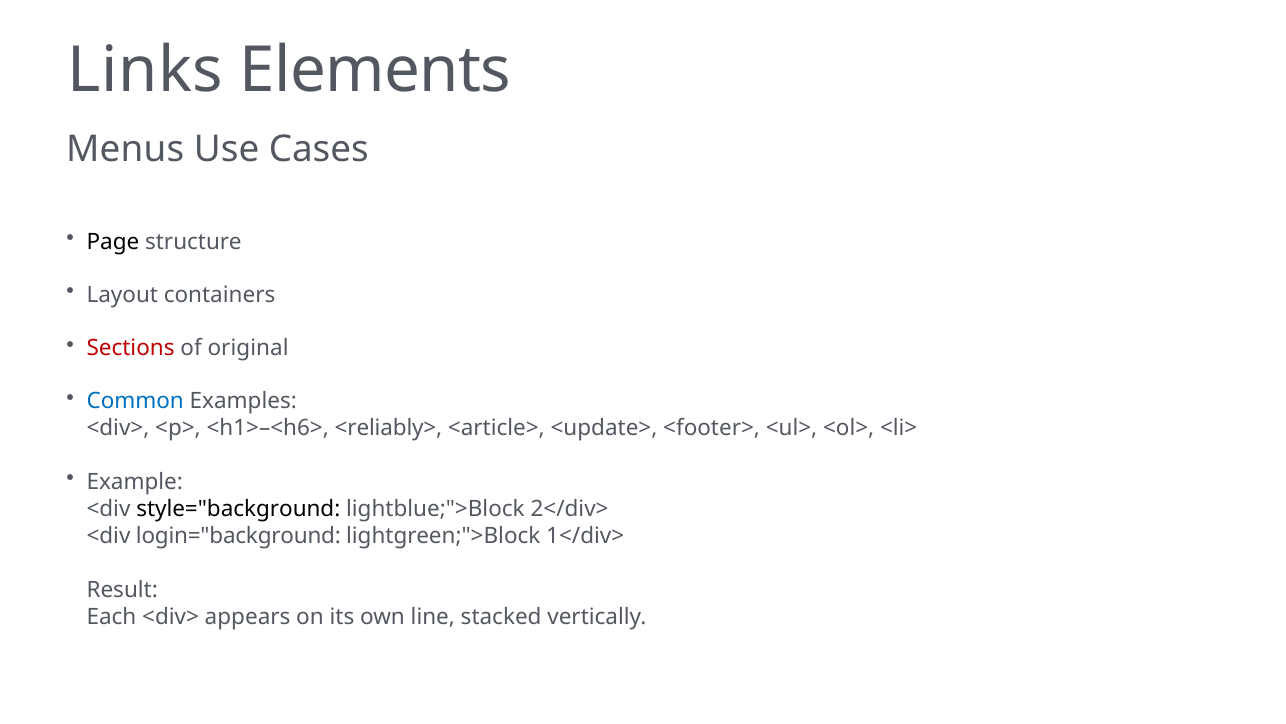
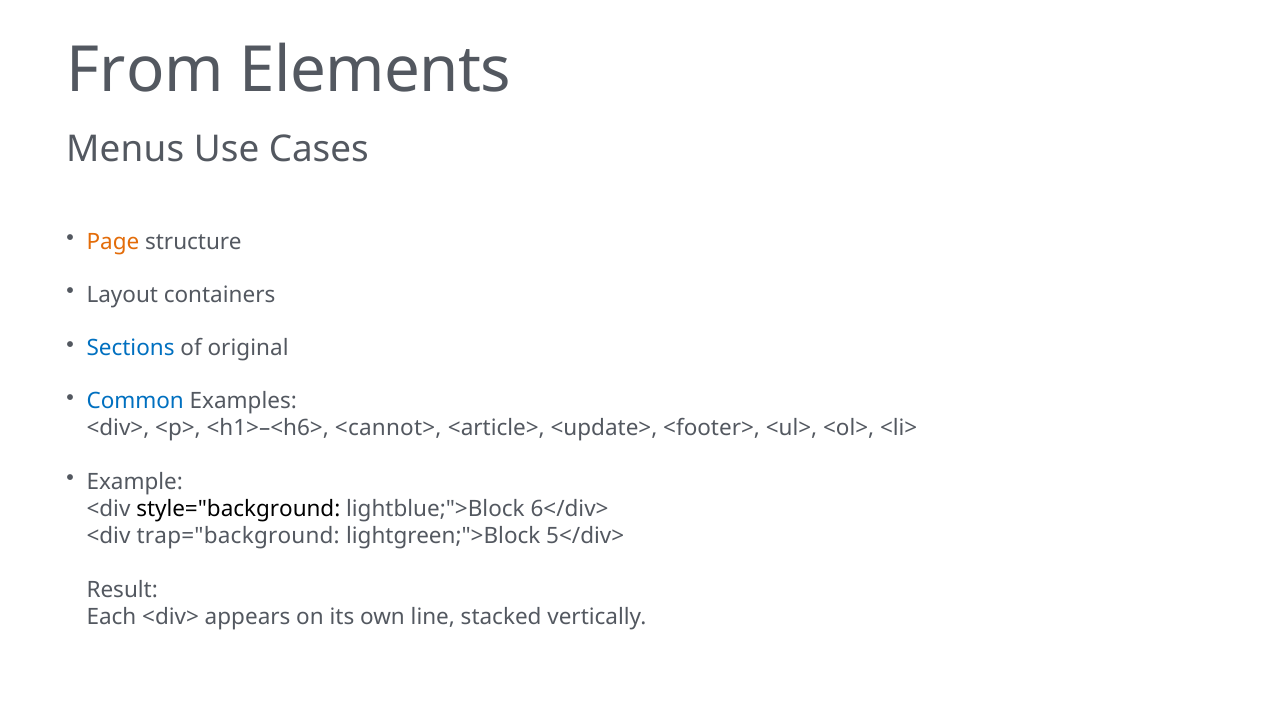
Links: Links -> From
Page colour: black -> orange
Sections colour: red -> blue
<reliably>: <reliably> -> <cannot>
2</div>: 2</div> -> 6</div>
login="background: login="background -> trap="background
1</div>: 1</div> -> 5</div>
